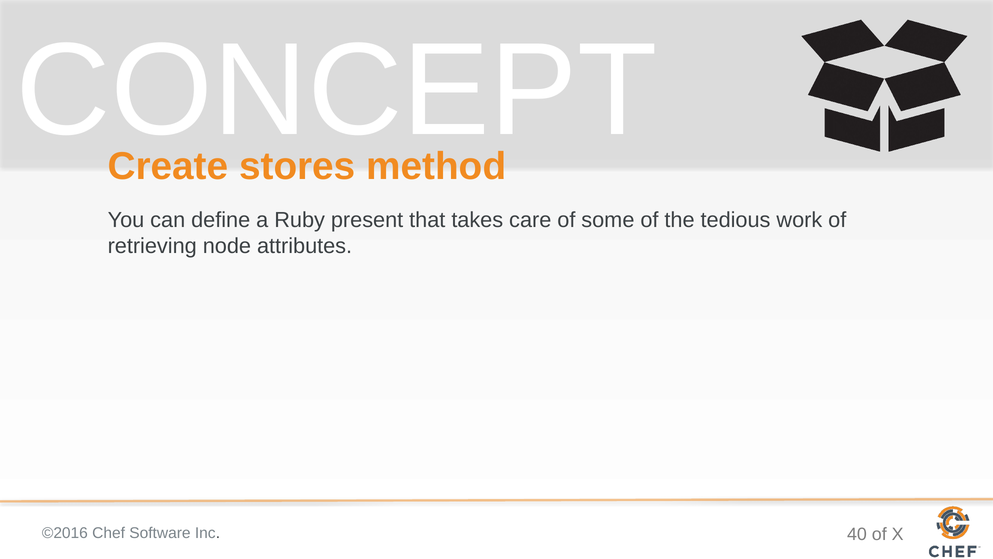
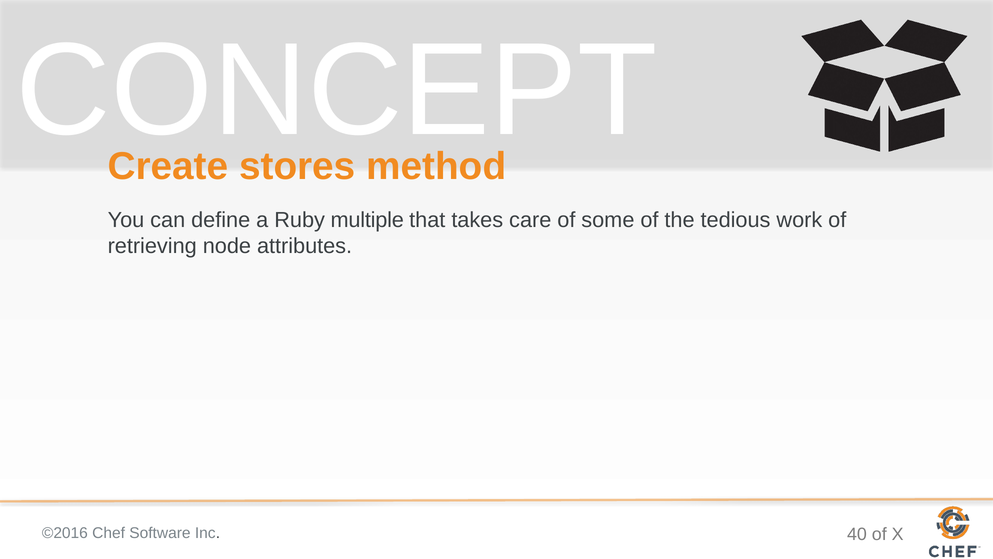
present: present -> multiple
